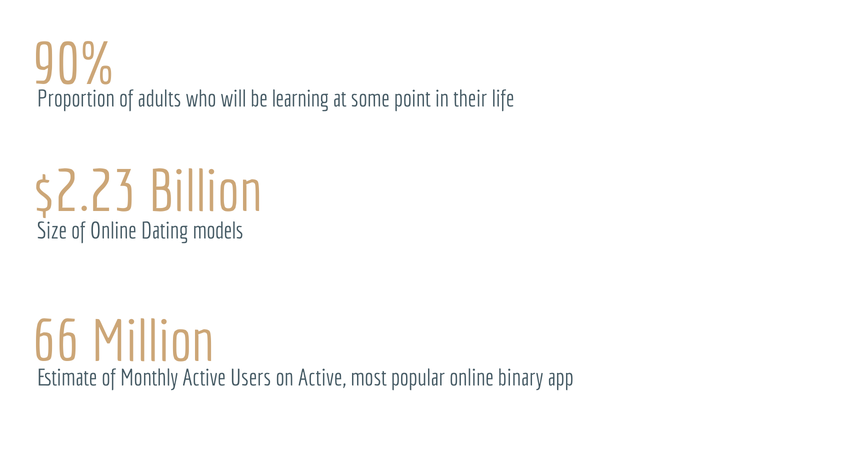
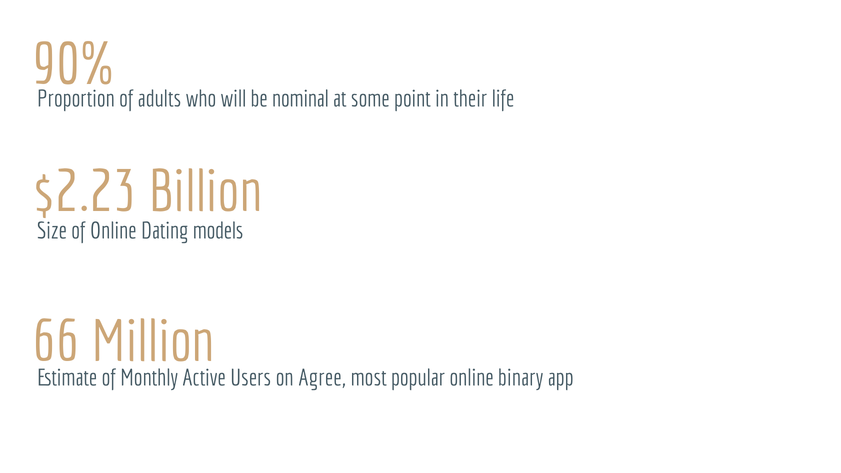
learning: learning -> nominal
on Active: Active -> Agree
